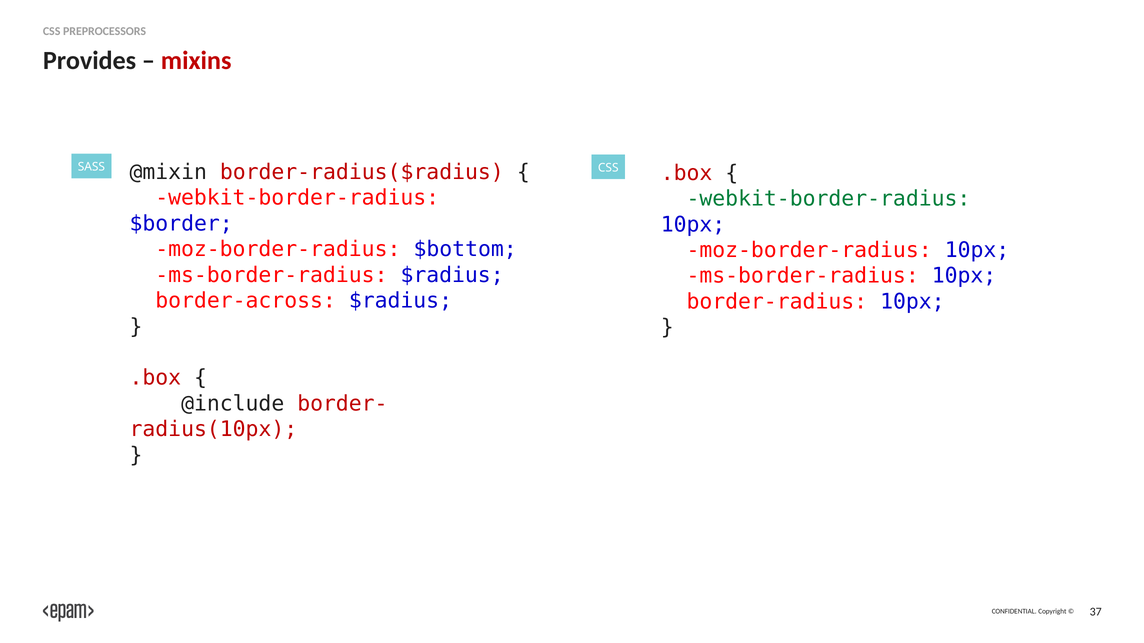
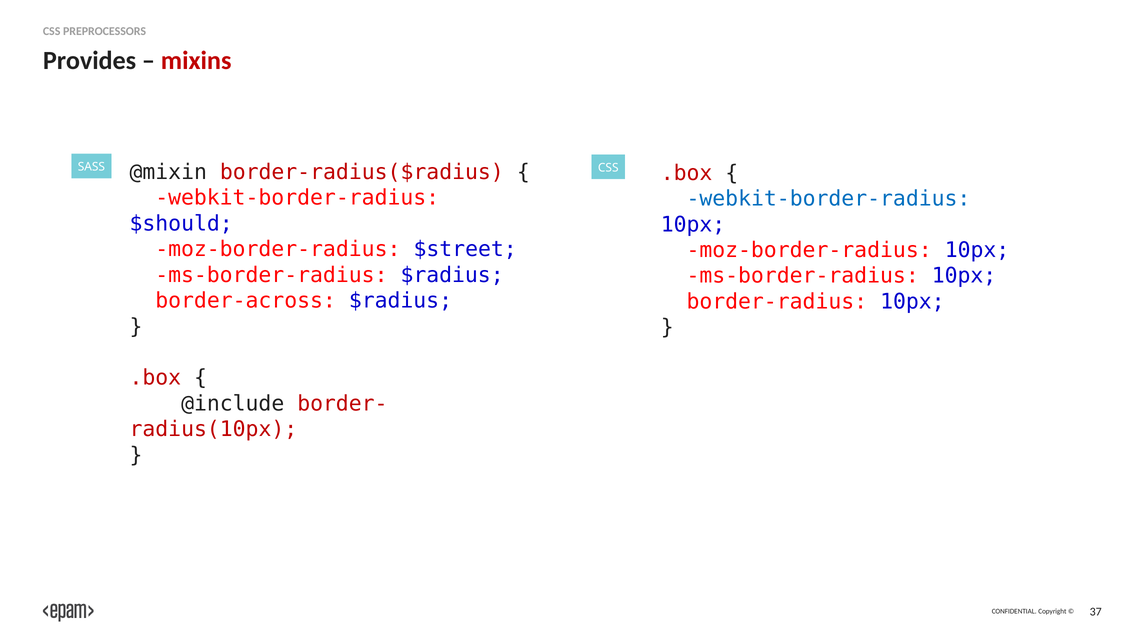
webkit-border-radius at (828, 199) colour: green -> blue
$border: $border -> $should
$bottom: $bottom -> $street
